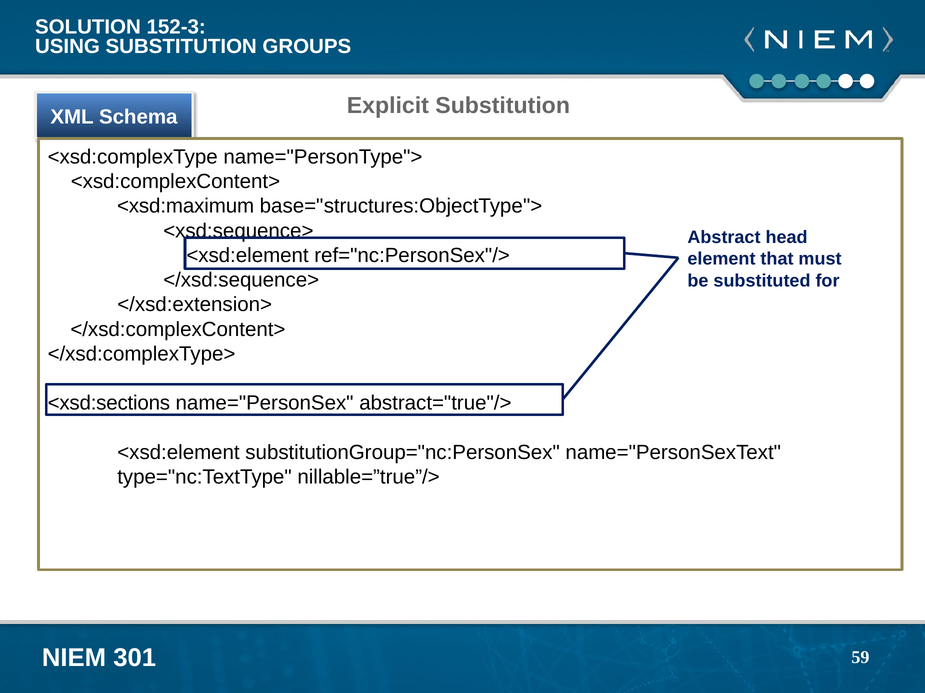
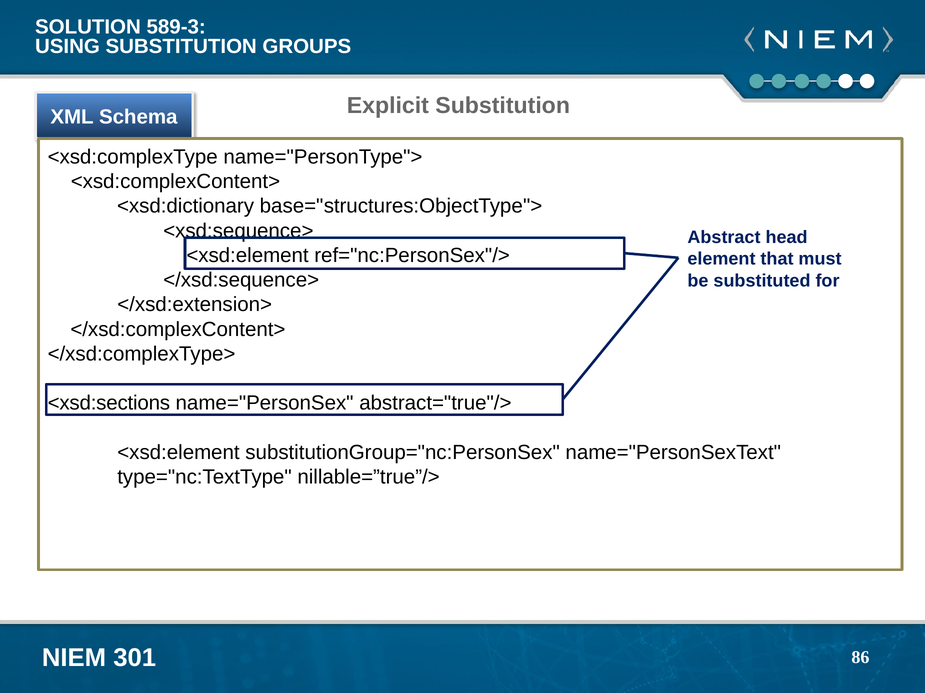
152-3: 152-3 -> 589-3
<xsd:maximum: <xsd:maximum -> <xsd:dictionary
59: 59 -> 86
